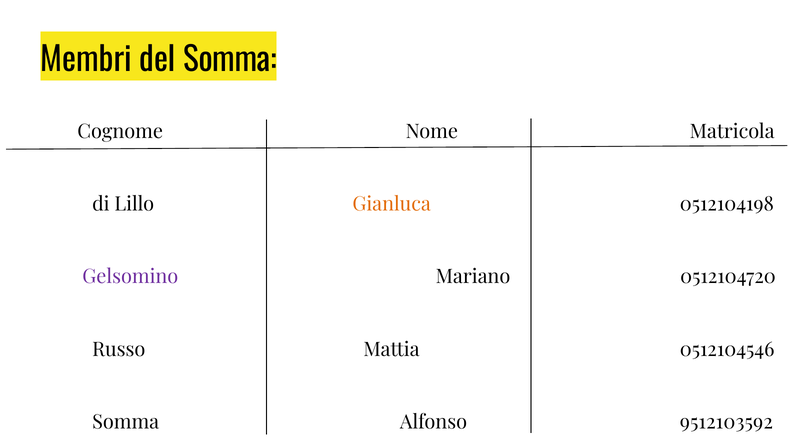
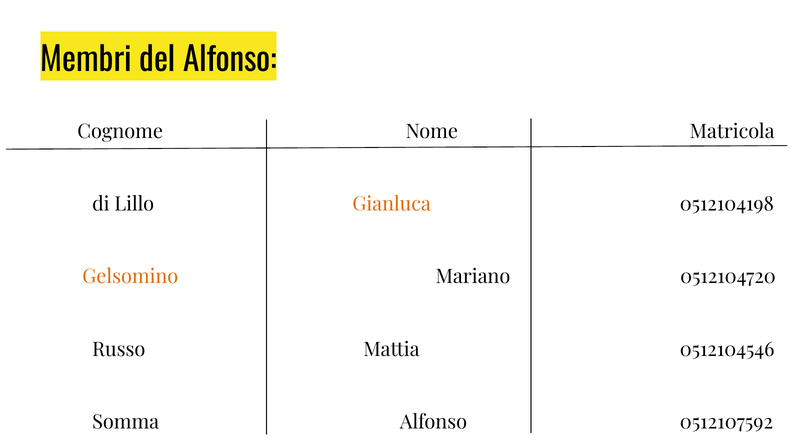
del Somma: Somma -> Alfonso
Gelsomino colour: purple -> orange
9512103592: 9512103592 -> 0512107592
